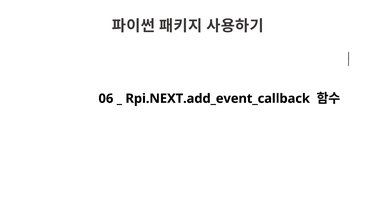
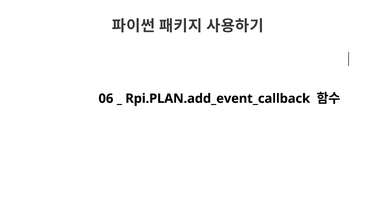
Rpi.NEXT.add_event_callback: Rpi.NEXT.add_event_callback -> Rpi.PLAN.add_event_callback
